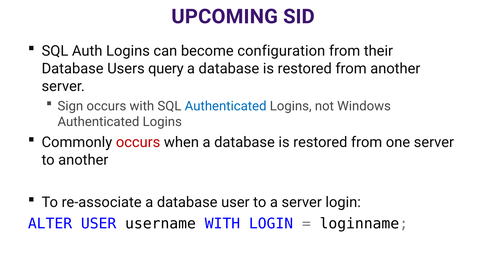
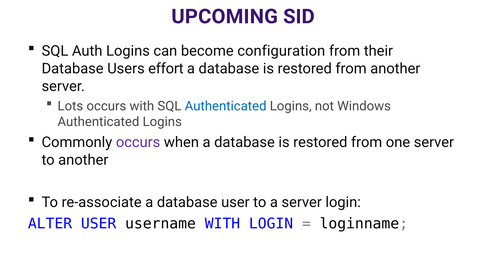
query: query -> effort
Sign: Sign -> Lots
occurs at (138, 142) colour: red -> purple
